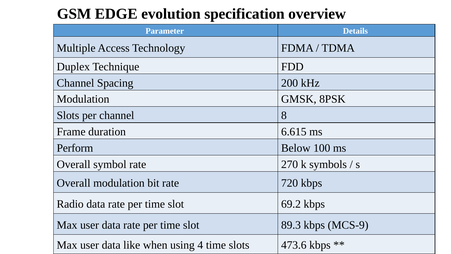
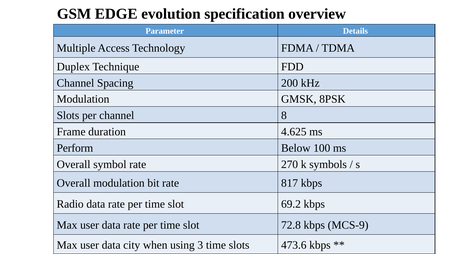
6.615: 6.615 -> 4.625
720: 720 -> 817
89.3: 89.3 -> 72.8
like: like -> city
4: 4 -> 3
